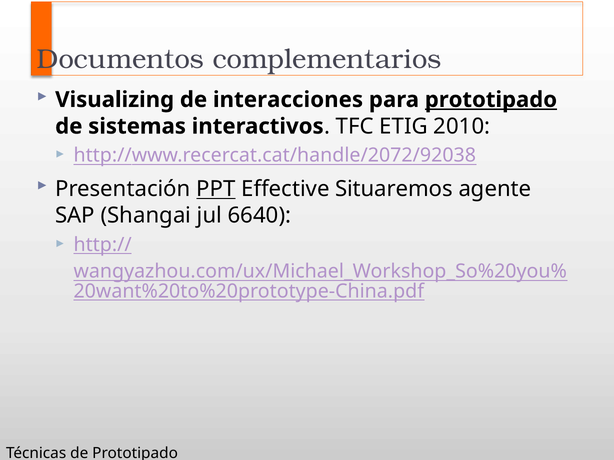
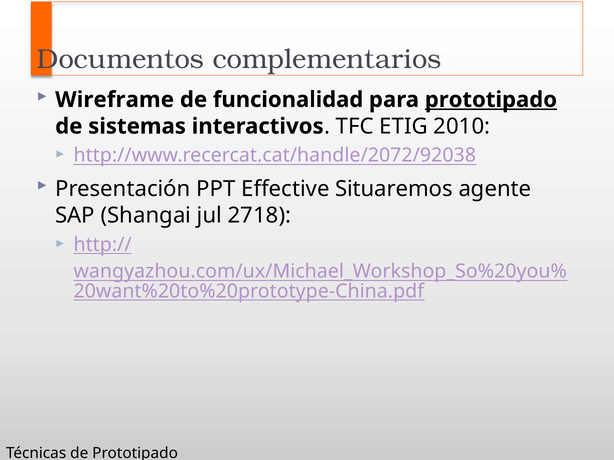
Visualizing: Visualizing -> Wireframe
interacciones: interacciones -> funcionalidad
PPT underline: present -> none
6640: 6640 -> 2718
